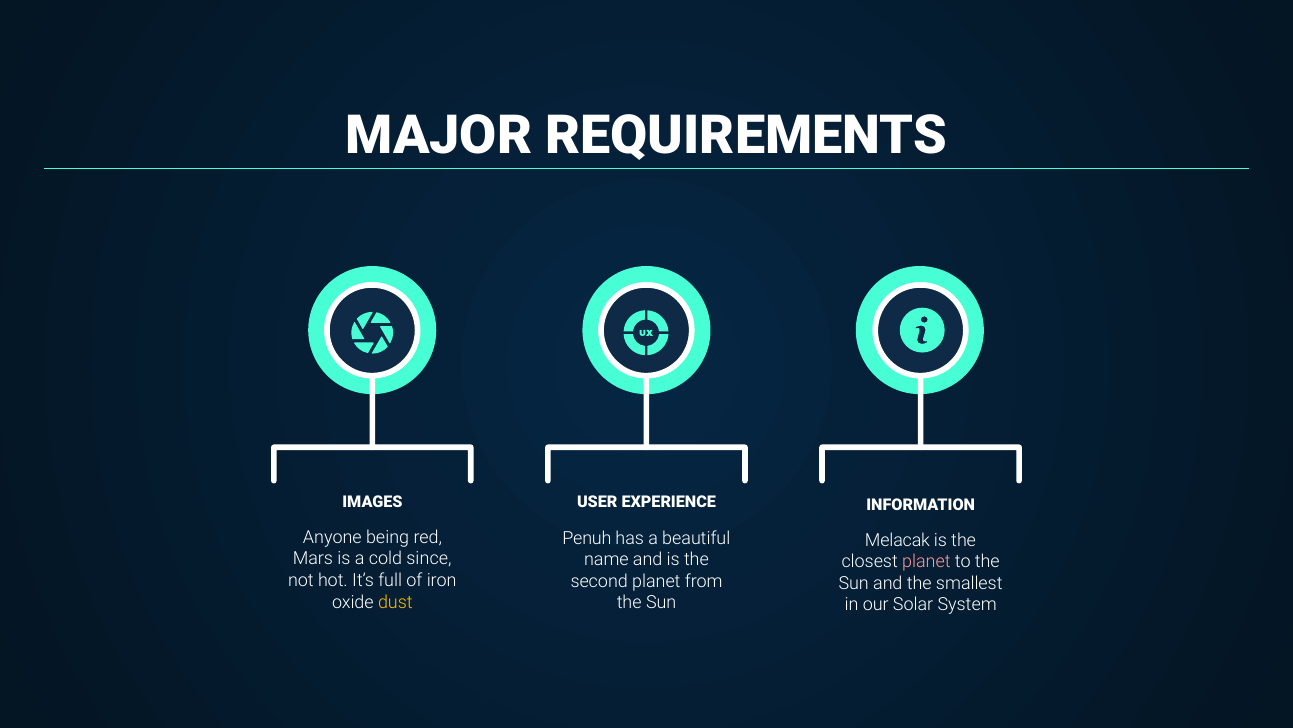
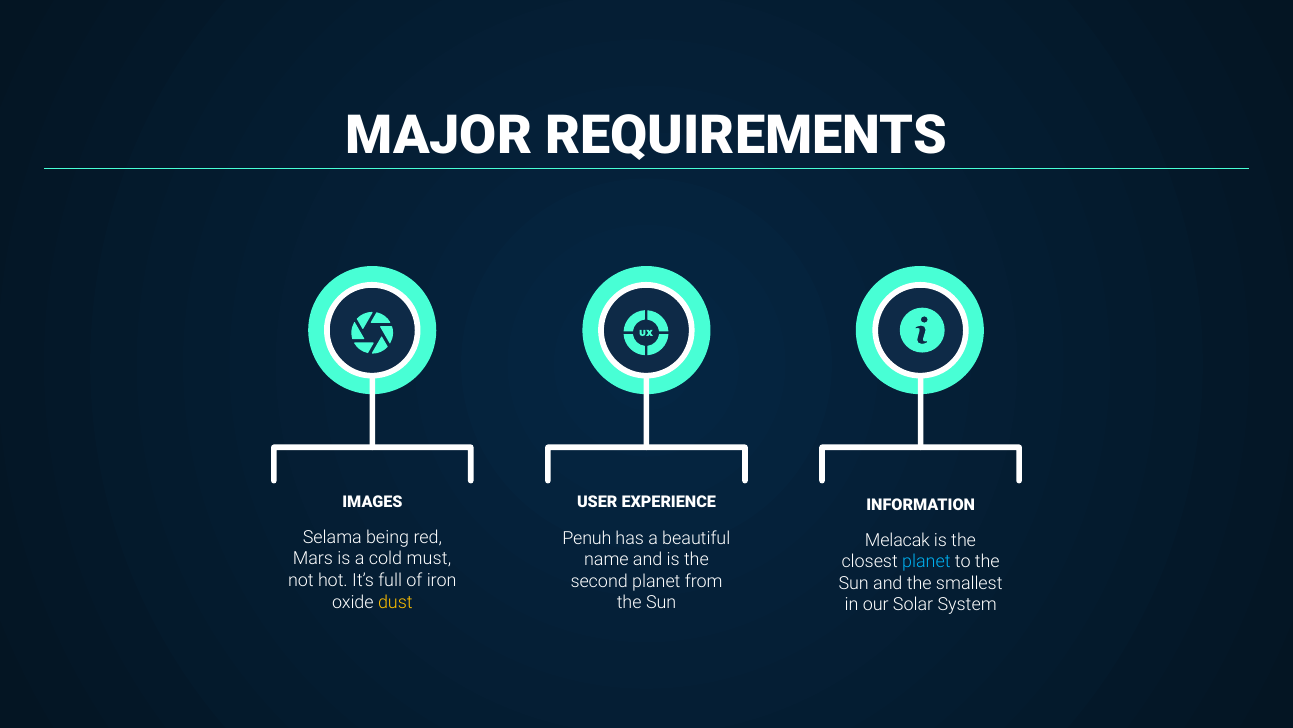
Anyone: Anyone -> Selama
since: since -> must
planet at (926, 561) colour: pink -> light blue
